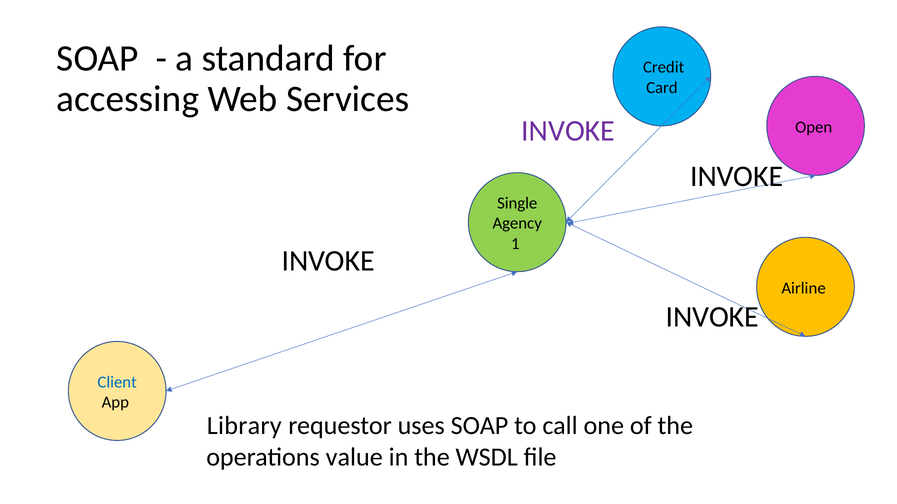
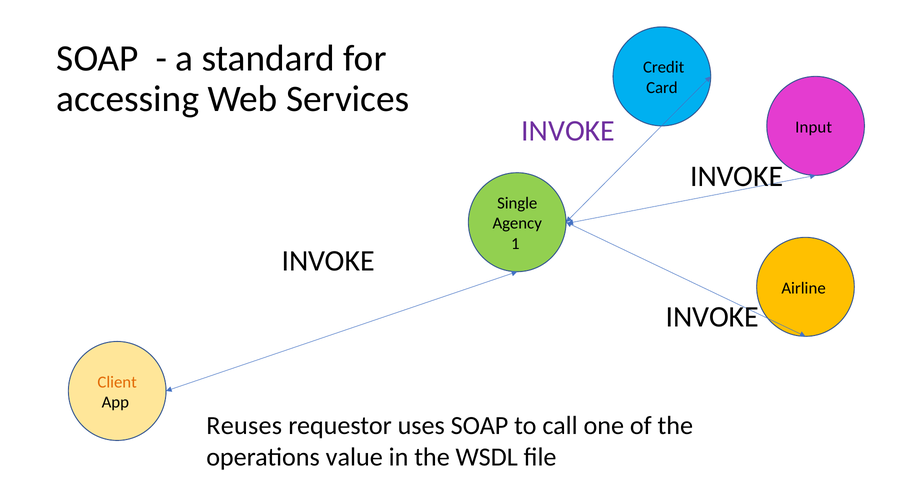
Open: Open -> Input
Client colour: blue -> orange
Library: Library -> Reuses
